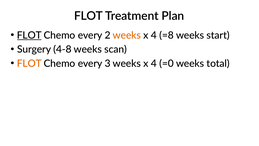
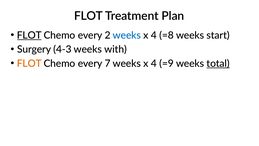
weeks at (127, 35) colour: orange -> blue
4-8: 4-8 -> 4-3
scan: scan -> with
3: 3 -> 7
=0: =0 -> =9
total underline: none -> present
